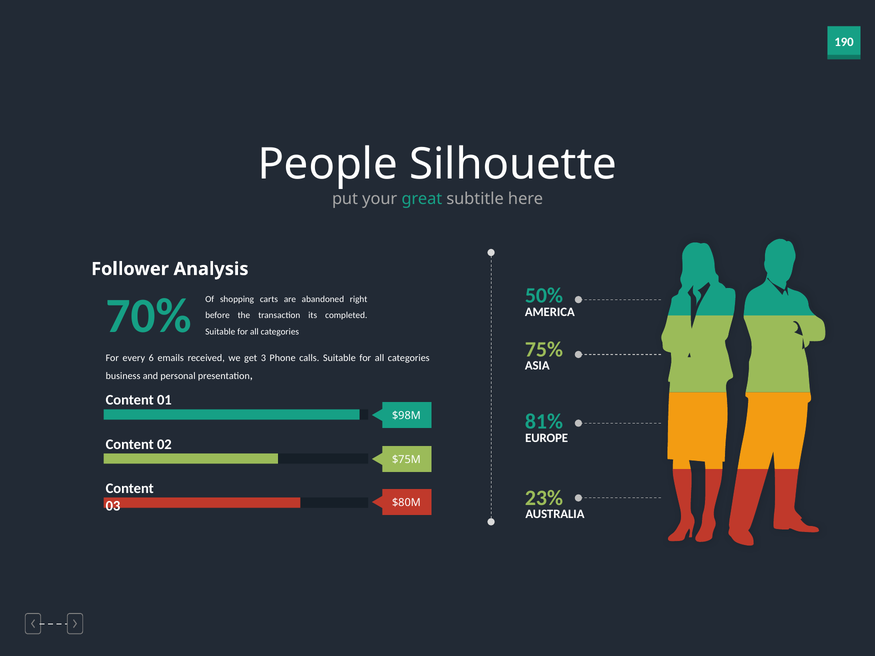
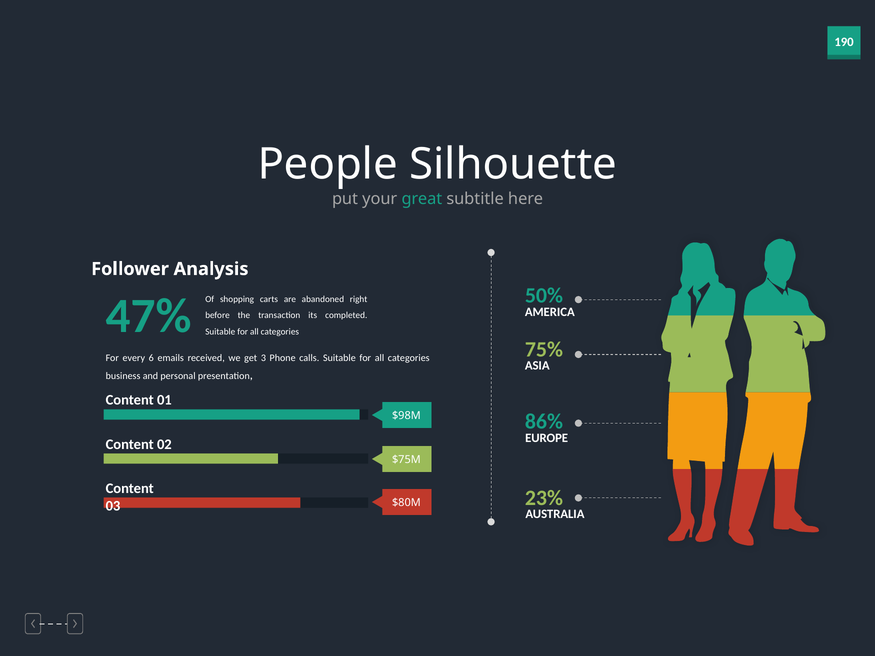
70%: 70% -> 47%
81%: 81% -> 86%
